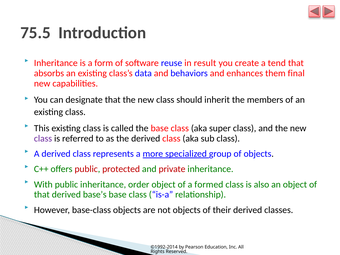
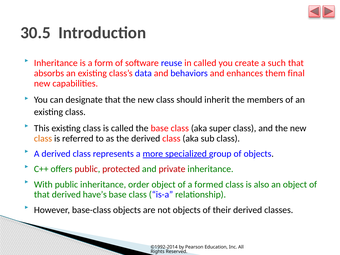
75.5: 75.5 -> 30.5
in result: result -> called
tend: tend -> such
class at (43, 139) colour: purple -> orange
base’s: base’s -> have’s
